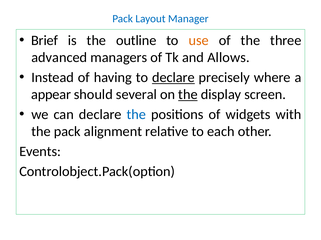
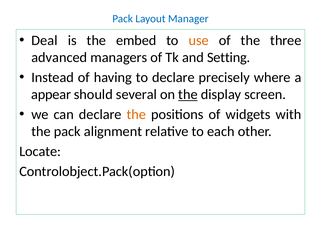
Brief: Brief -> Deal
outline: outline -> embed
Allows: Allows -> Setting
declare at (173, 78) underline: present -> none
the at (136, 115) colour: blue -> orange
Events: Events -> Locate
